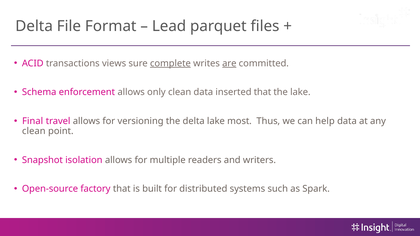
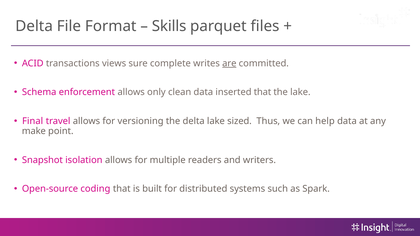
Lead: Lead -> Skills
complete underline: present -> none
most: most -> sized
clean at (34, 131): clean -> make
factory: factory -> coding
